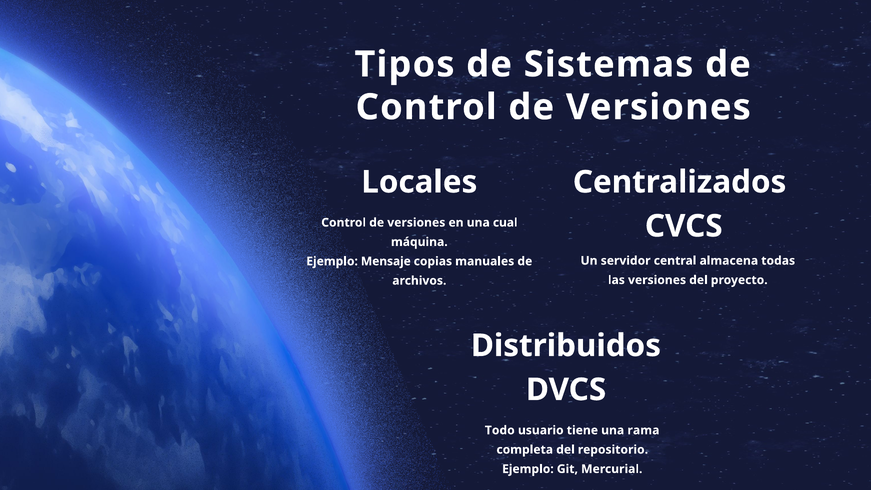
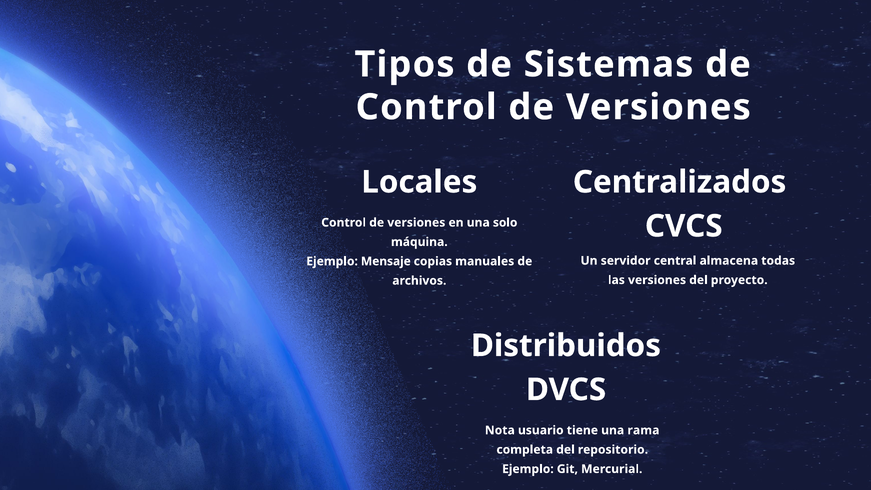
cual: cual -> solo
Todo: Todo -> Nota
